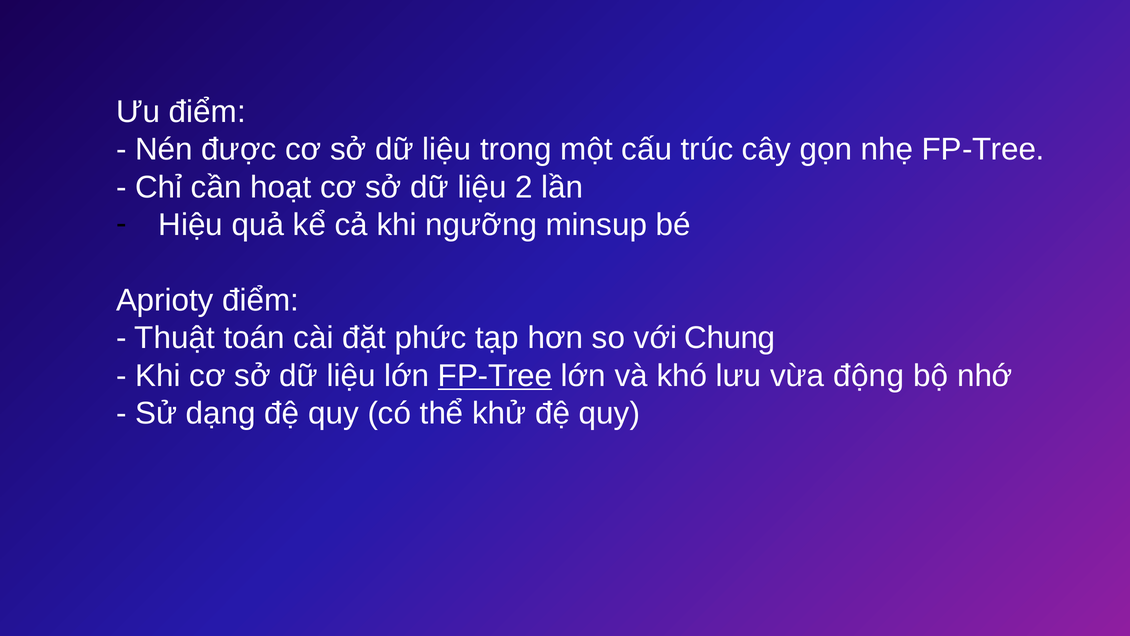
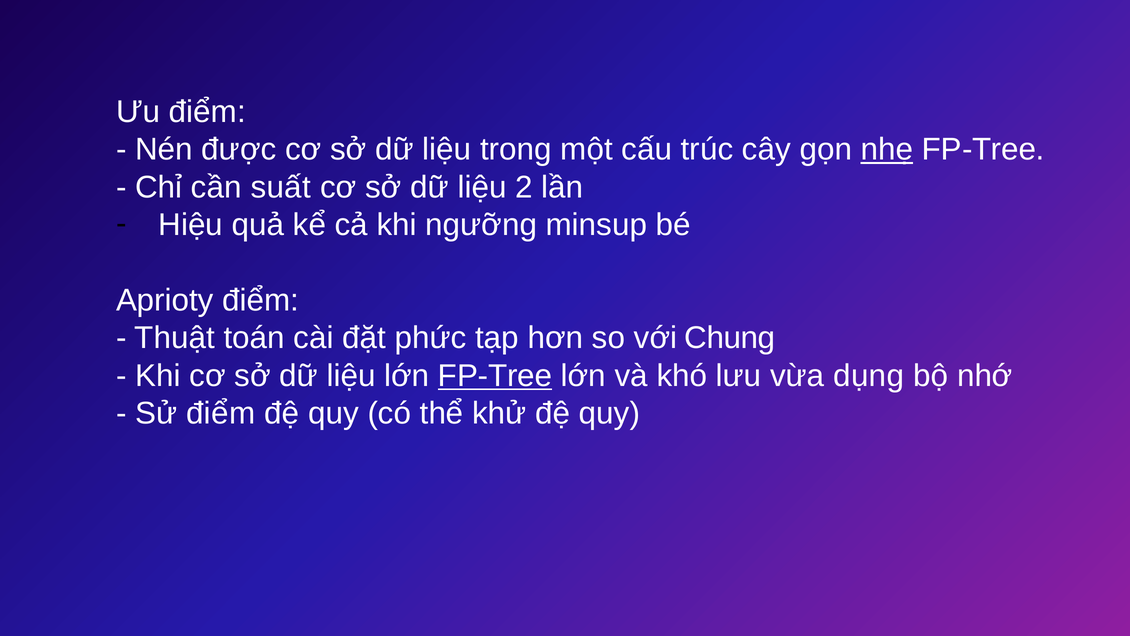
nhẹ underline: none -> present
hoạt: hoạt -> suất
động: động -> dụng
Sử dạng: dạng -> điểm
